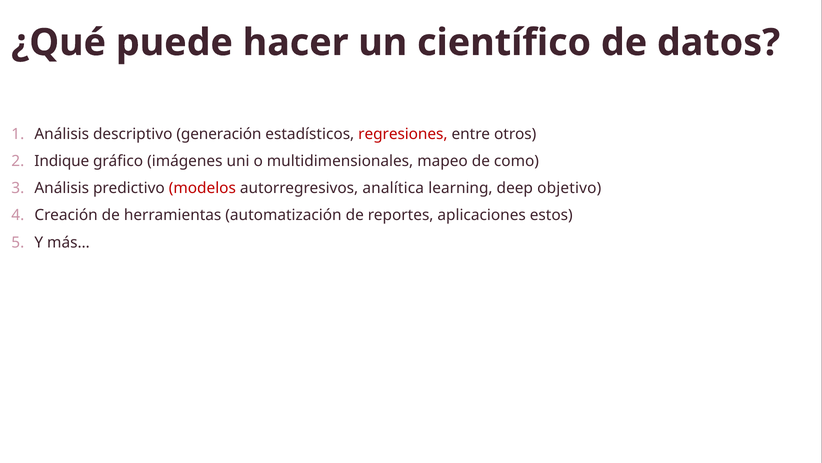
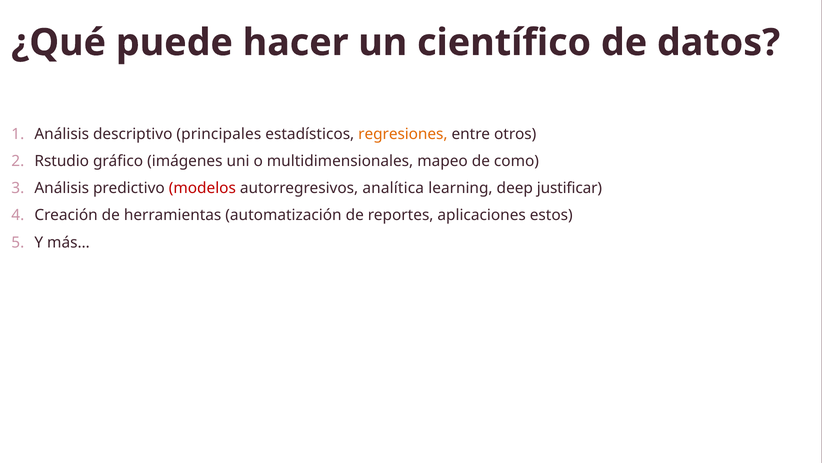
generación: generación -> principales
regresiones colour: red -> orange
Indique: Indique -> Rstudio
objetivo: objetivo -> justificar
